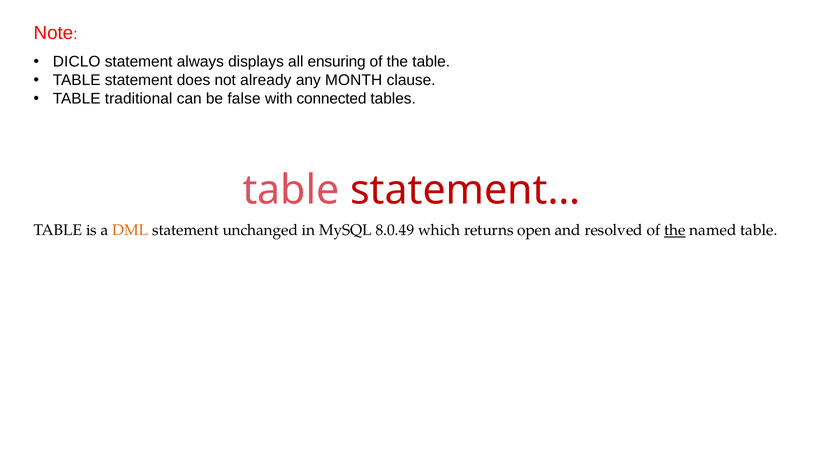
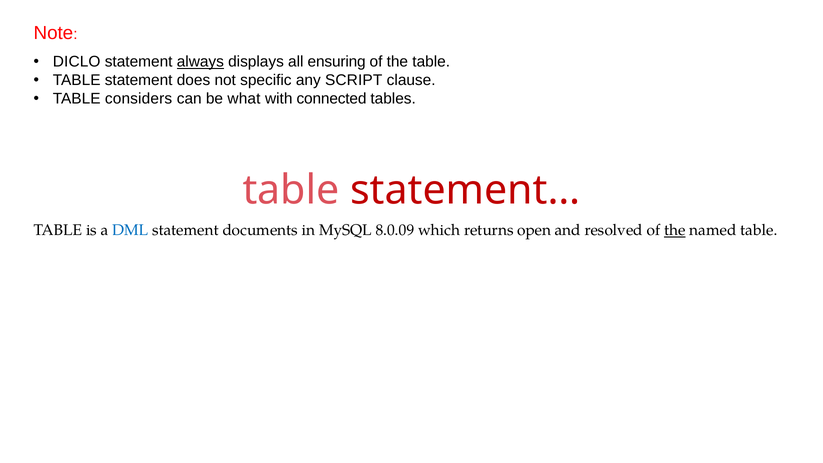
always underline: none -> present
already: already -> specific
MONTH: MONTH -> SCRIPT
traditional: traditional -> considers
false: false -> what
DML colour: orange -> blue
unchanged: unchanged -> documents
8.0.49: 8.0.49 -> 8.0.09
